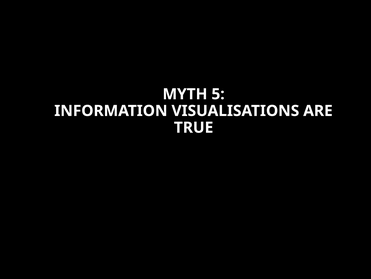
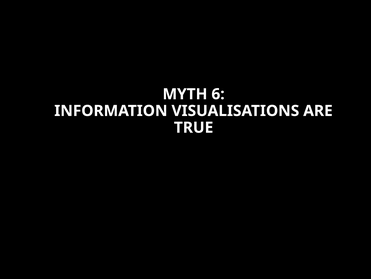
5: 5 -> 6
